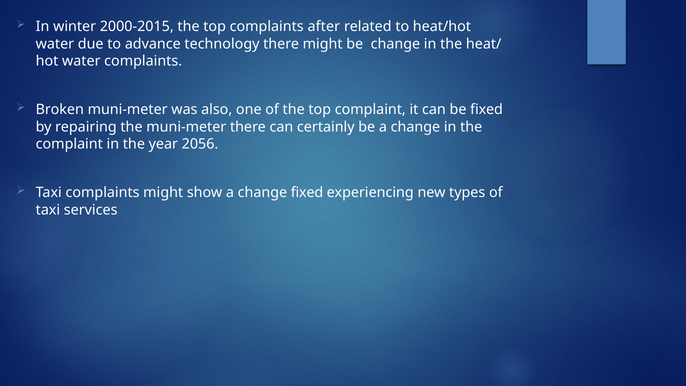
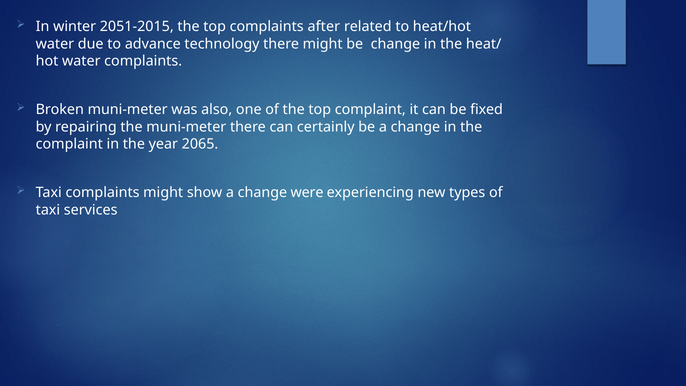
2000-2015: 2000-2015 -> 2051-2015
2056: 2056 -> 2065
change fixed: fixed -> were
